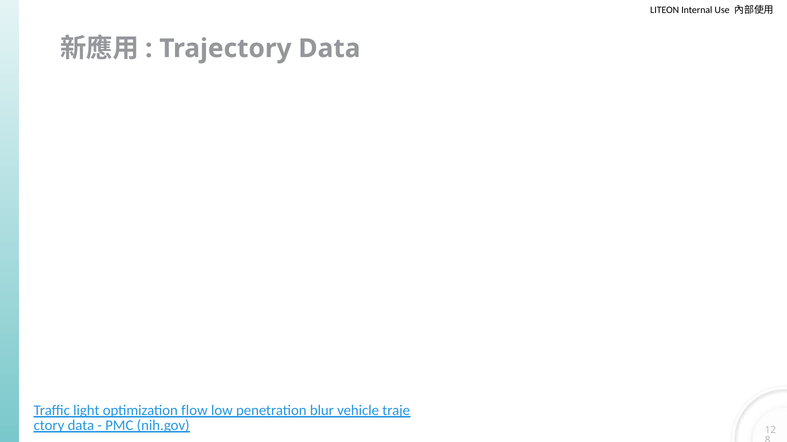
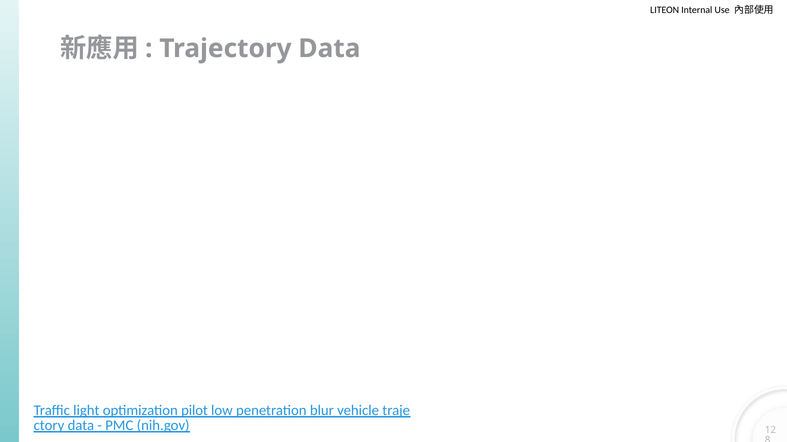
flow: flow -> pilot
